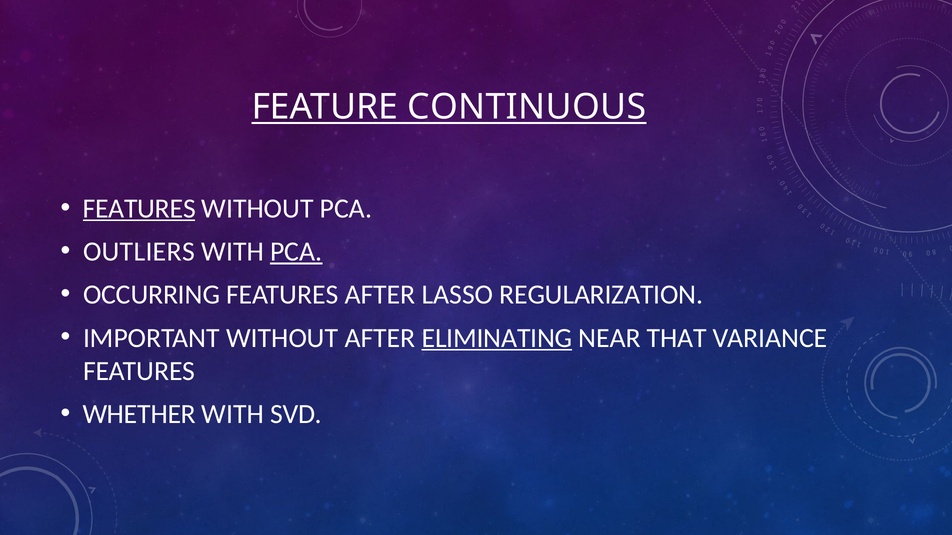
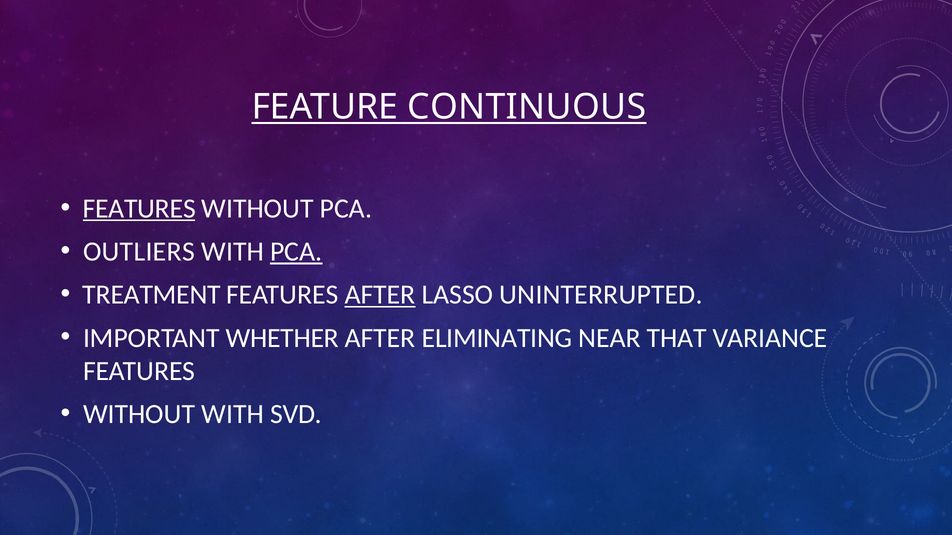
OCCURRING: OCCURRING -> TREATMENT
AFTER at (380, 295) underline: none -> present
REGULARIZATION: REGULARIZATION -> UNINTERRUPTED
IMPORTANT WITHOUT: WITHOUT -> WHETHER
ELIMINATING underline: present -> none
WHETHER at (139, 415): WHETHER -> WITHOUT
